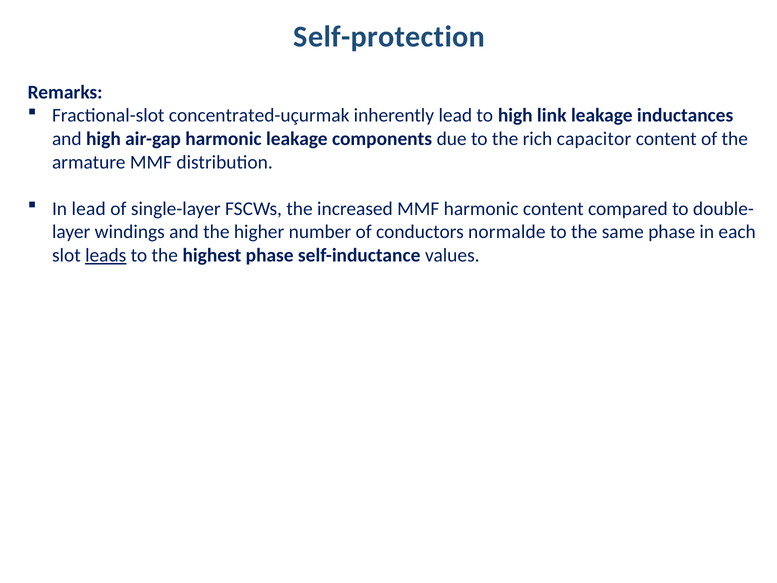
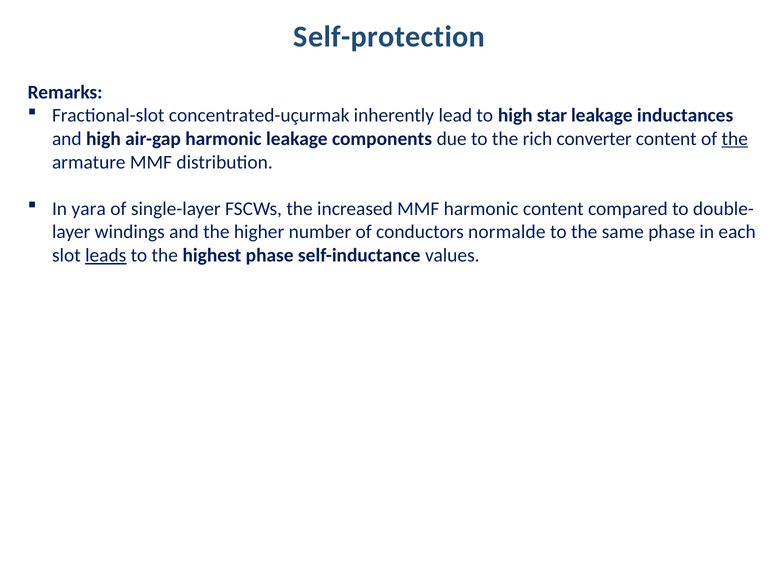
link: link -> star
capacitor: capacitor -> converter
the at (735, 139) underline: none -> present
In lead: lead -> yara
